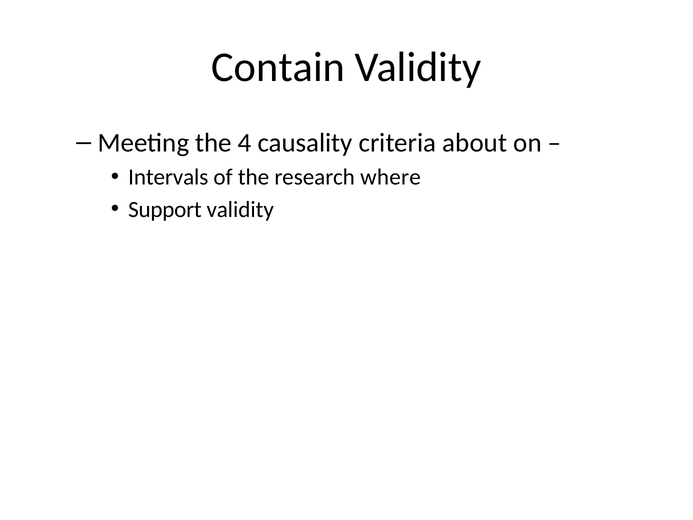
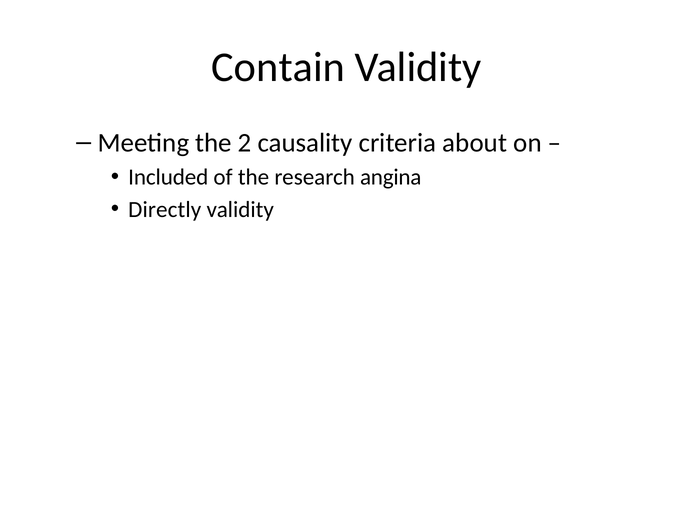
4: 4 -> 2
Intervals: Intervals -> Included
where: where -> angina
Support: Support -> Directly
